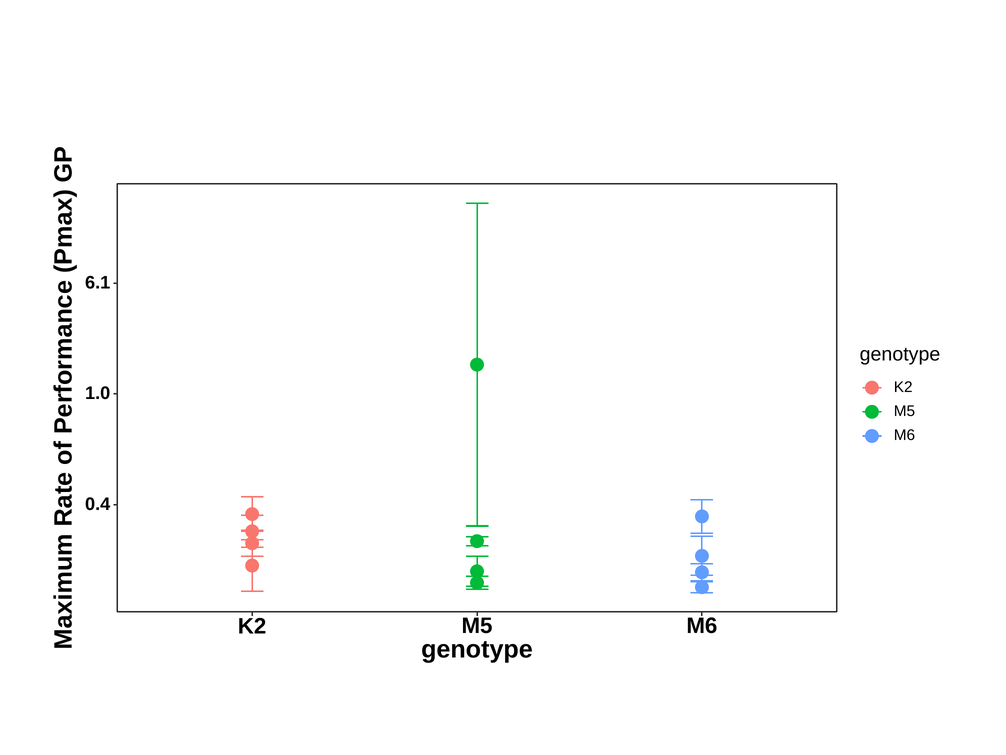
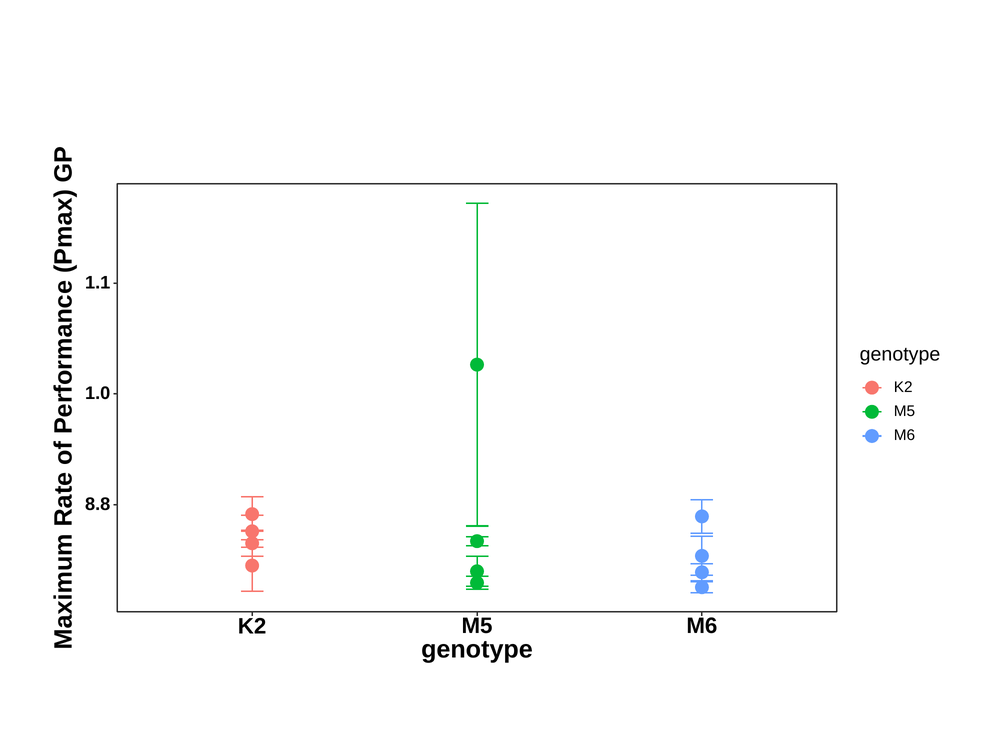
6.1: 6.1 -> 1.1
0.4: 0.4 -> 8.8
